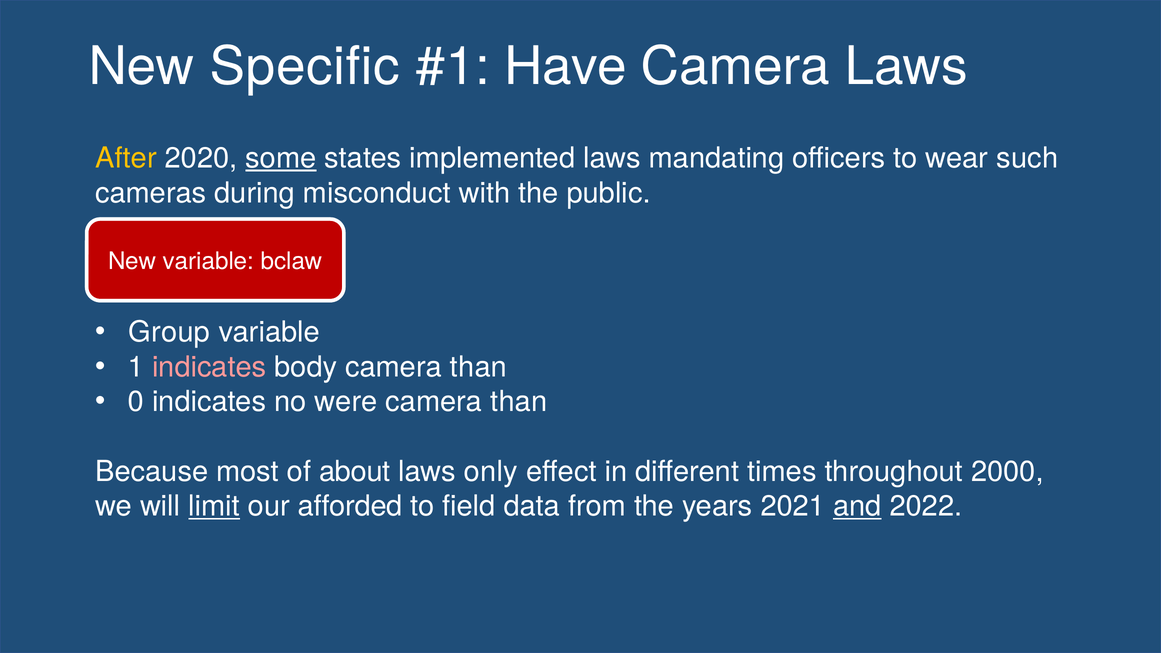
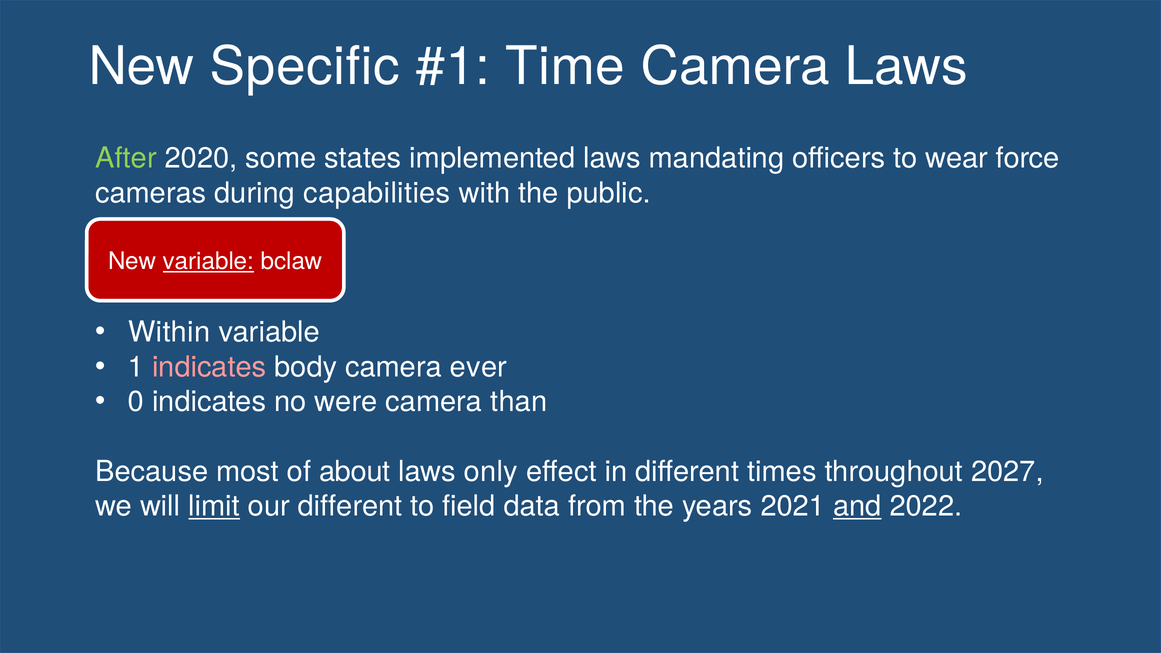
Have: Have -> Time
After colour: yellow -> light green
some underline: present -> none
such: such -> force
misconduct: misconduct -> capabilities
variable at (208, 262) underline: none -> present
Group: Group -> Within
body camera than: than -> ever
2000: 2000 -> 2027
our afforded: afforded -> different
